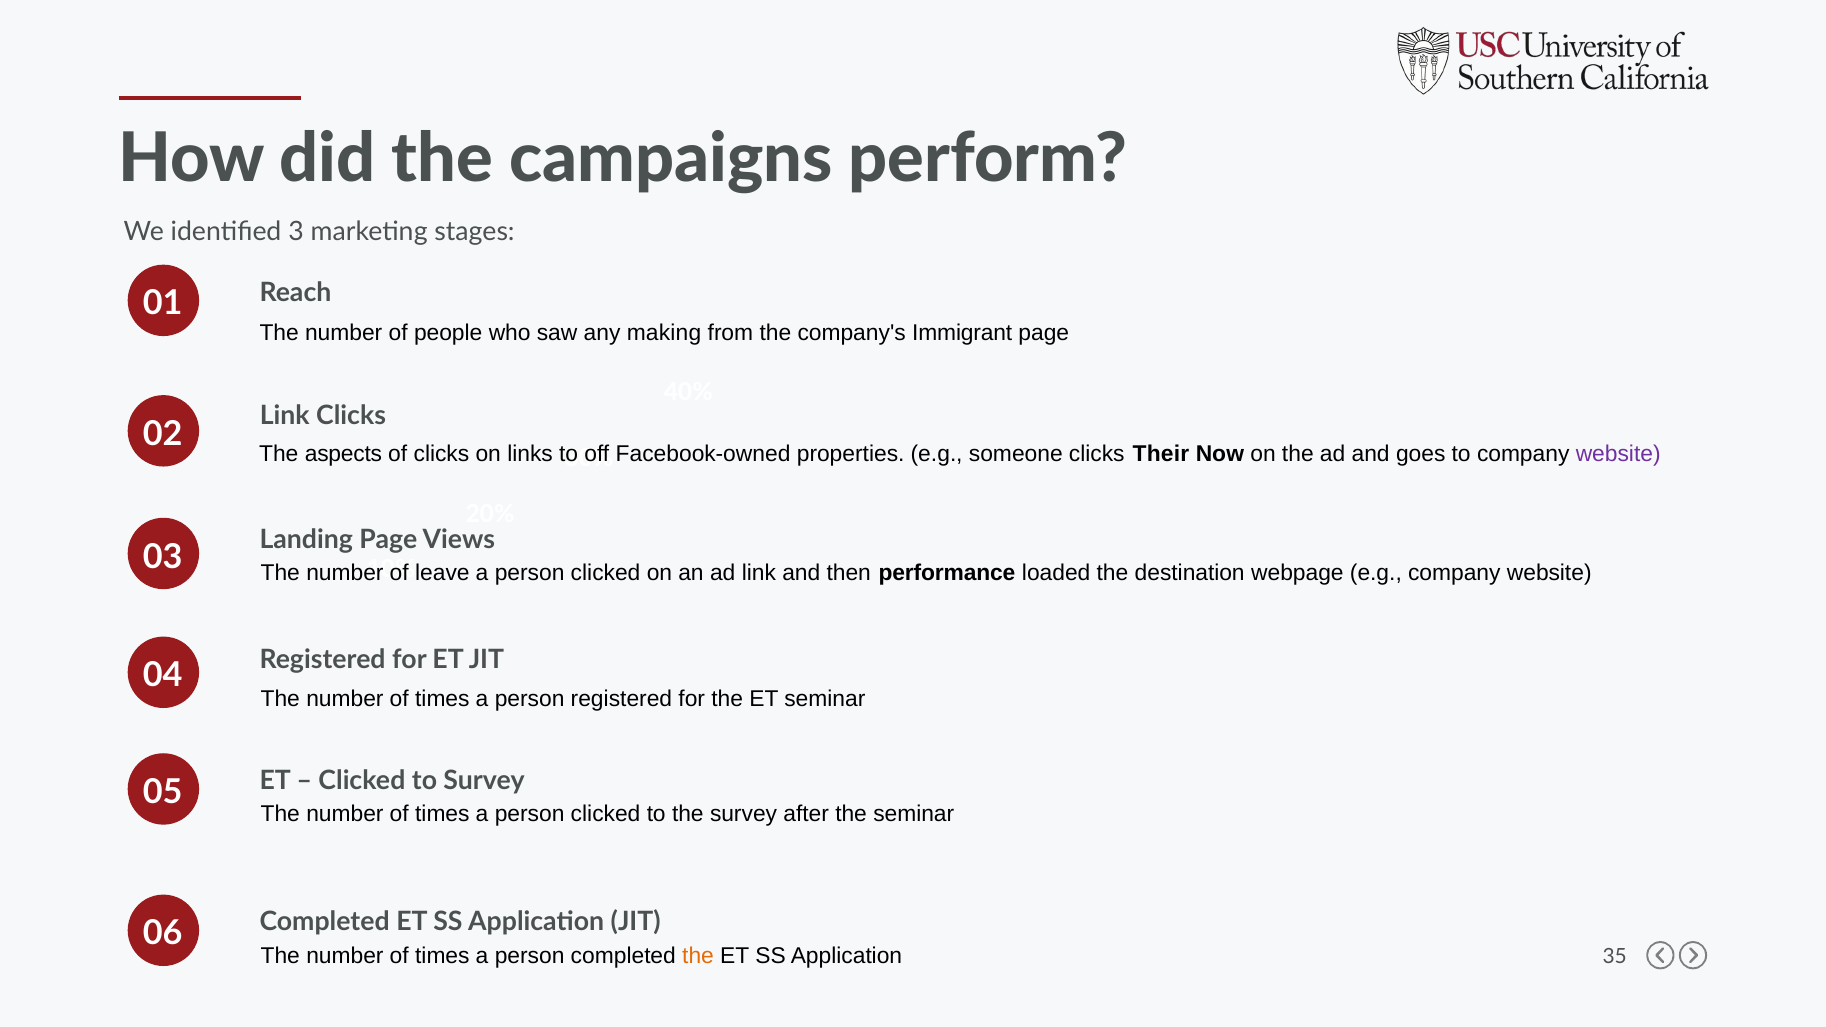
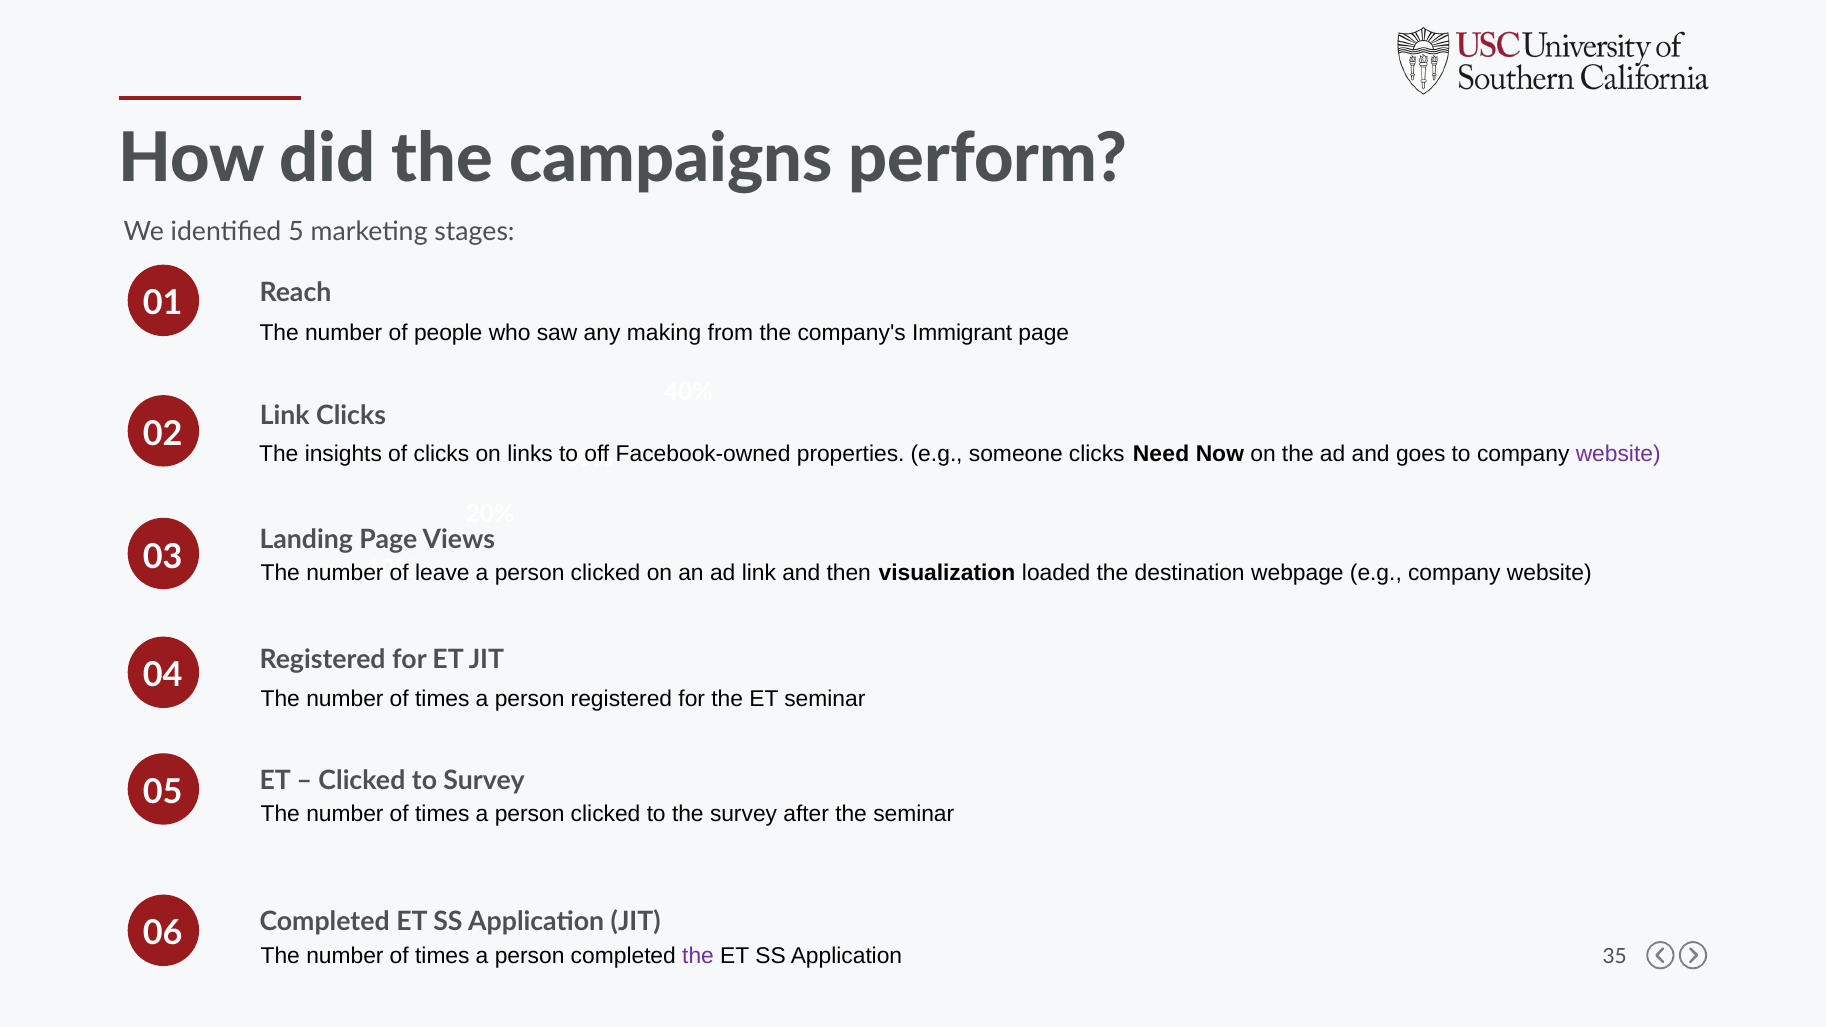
3: 3 -> 5
aspects: aspects -> insights
Their: Their -> Need
performance: performance -> visualization
the at (698, 956) colour: orange -> purple
